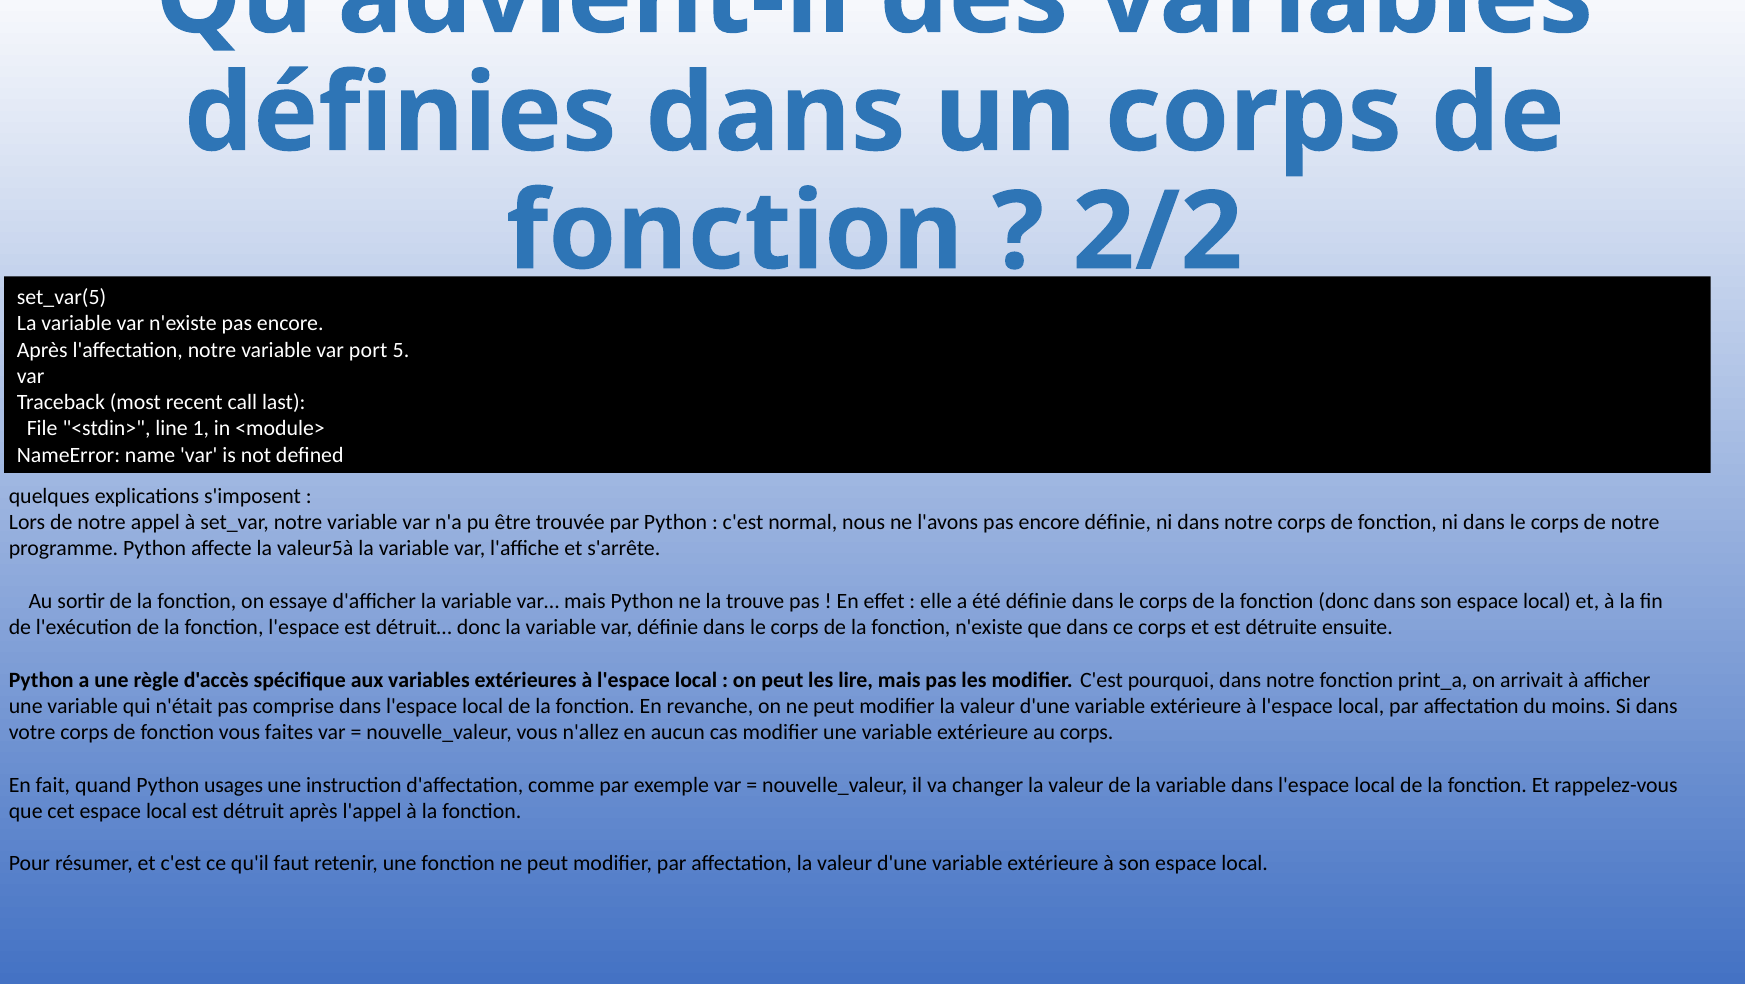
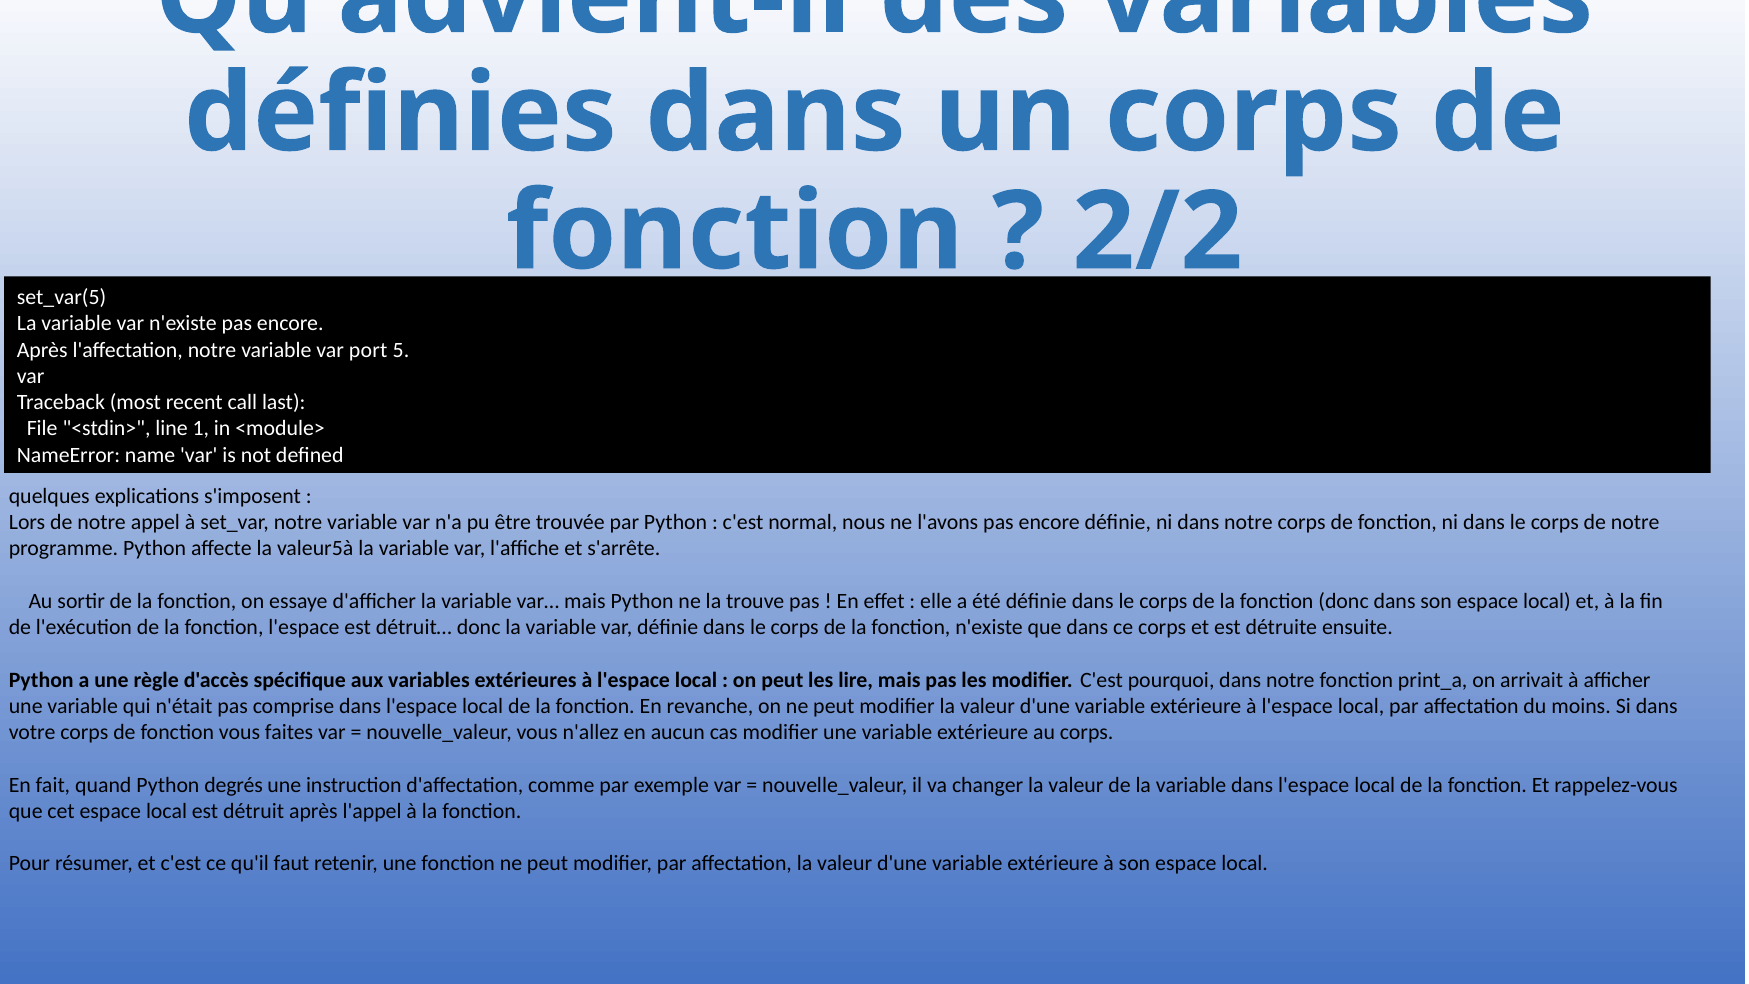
usages: usages -> degrés
